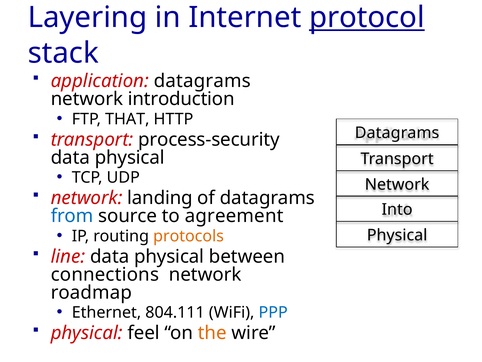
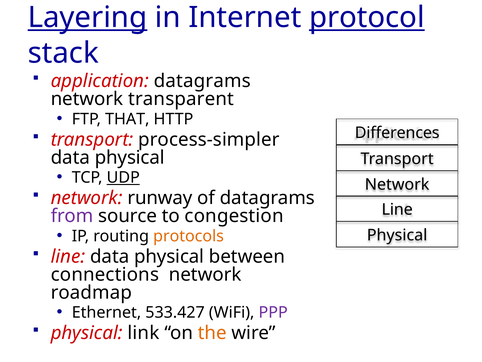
Layering underline: none -> present
introduction: introduction -> transparent
Datagrams at (397, 133): Datagrams -> Differences
process-security: process-security -> process-simpler
UDP underline: none -> present
landing: landing -> runway
Into at (397, 209): Into -> Line
from colour: blue -> purple
agreement: agreement -> congestion
804.111: 804.111 -> 533.427
PPP colour: blue -> purple
feel: feel -> link
